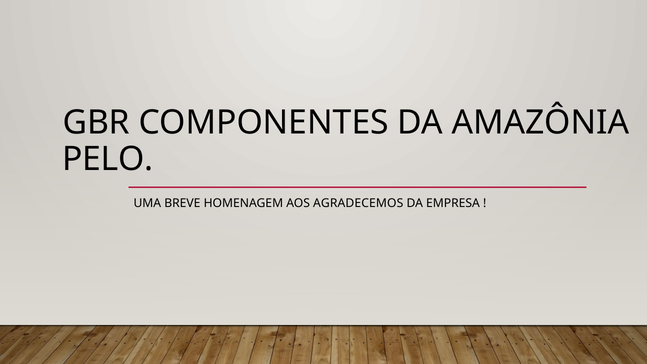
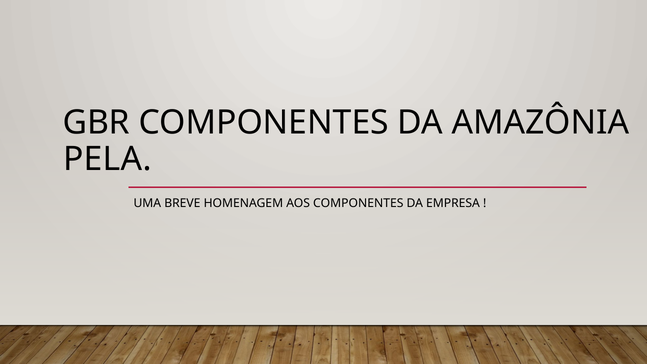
PELO: PELO -> PELA
AOS AGRADECEMOS: AGRADECEMOS -> COMPONENTES
